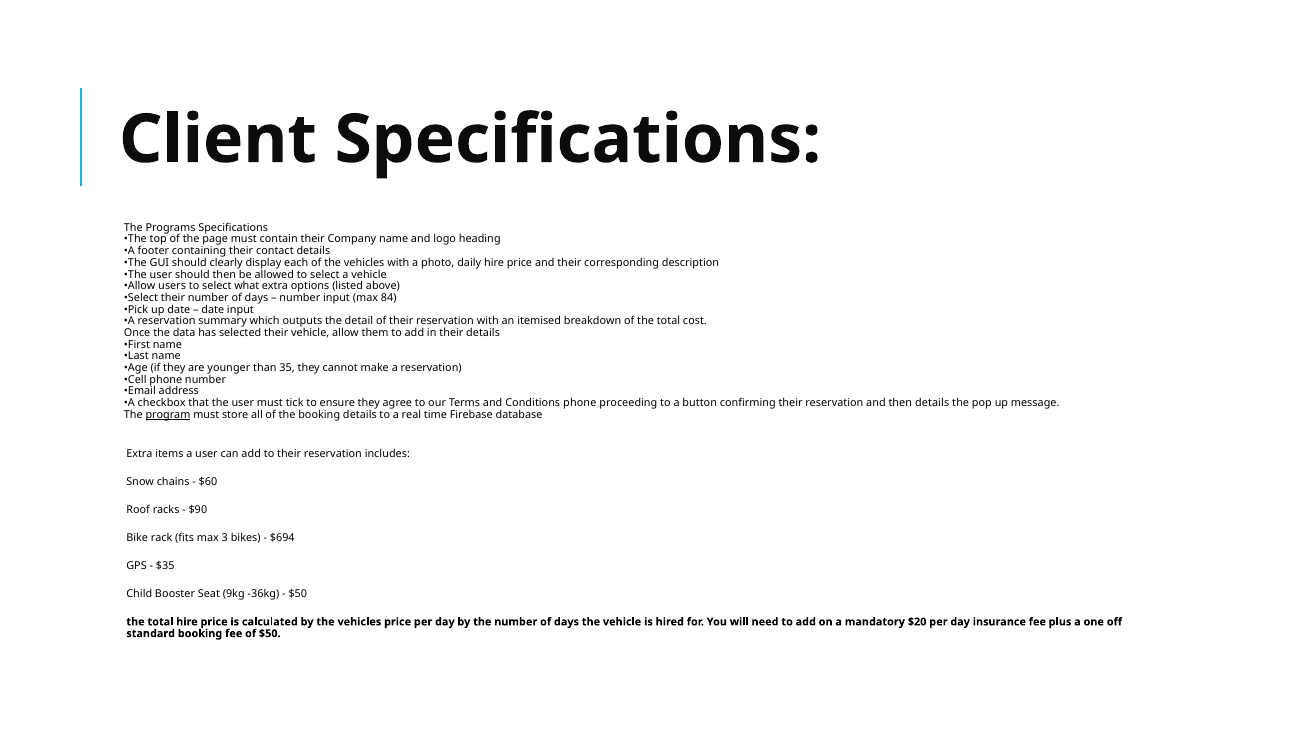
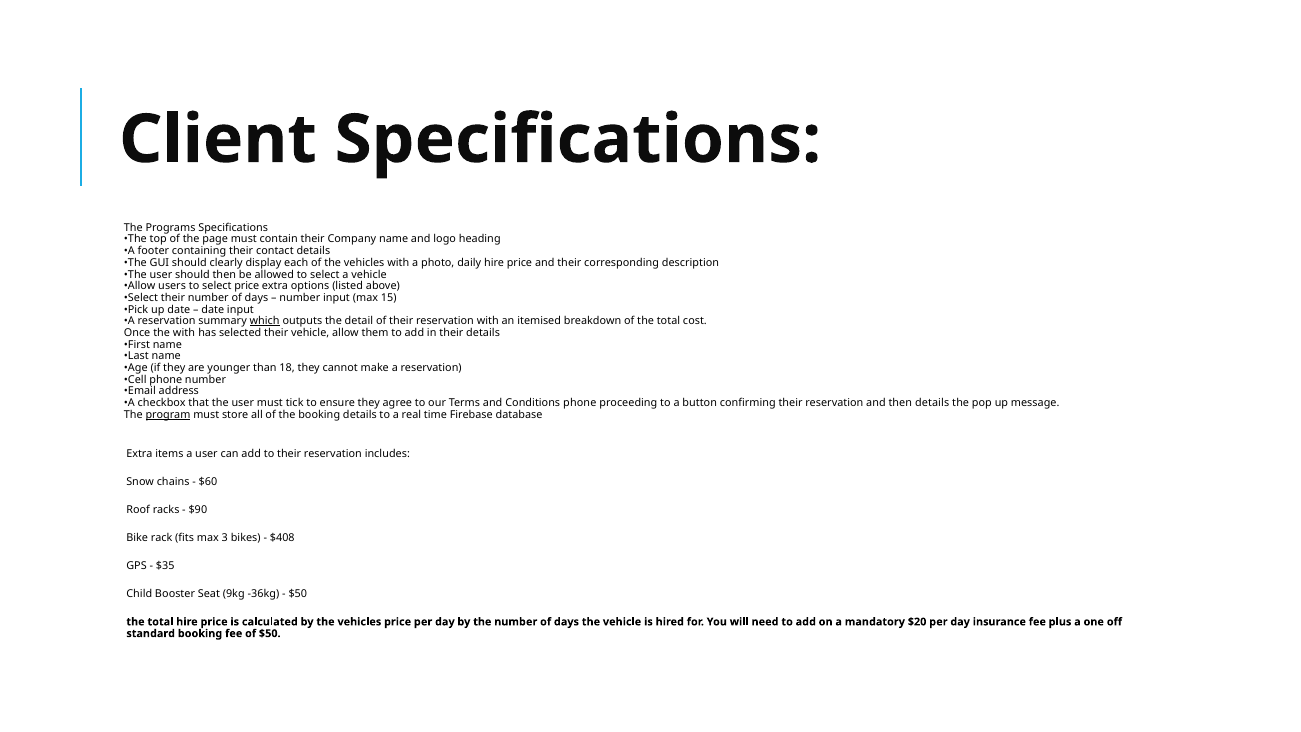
select what: what -> price
84: 84 -> 15
which underline: none -> present
the data: data -> with
35: 35 -> 18
$694: $694 -> $408
